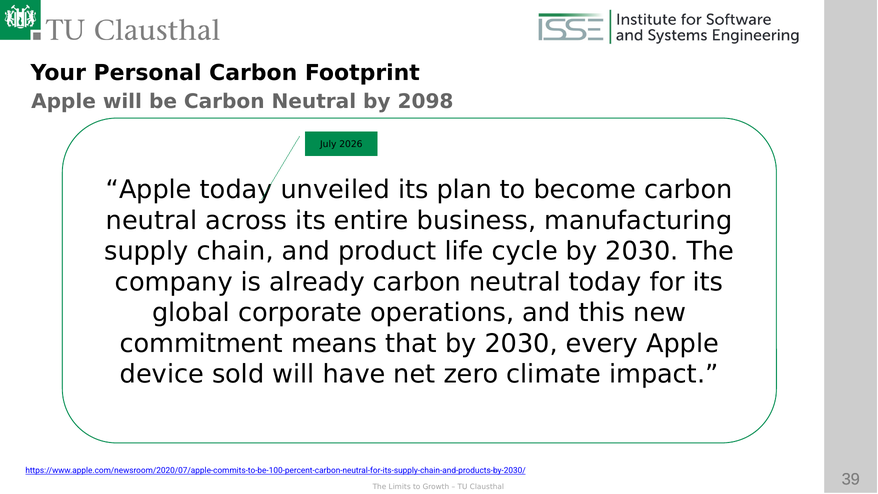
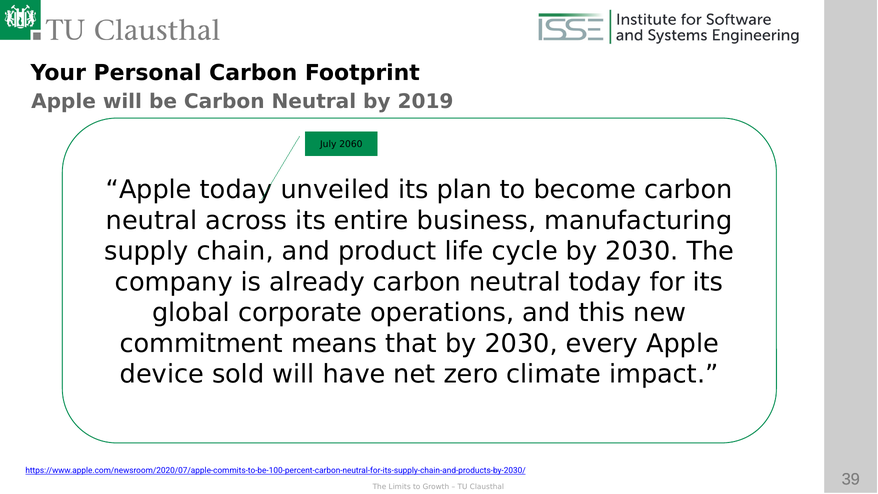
2098: 2098 -> 2019
2026: 2026 -> 2060
